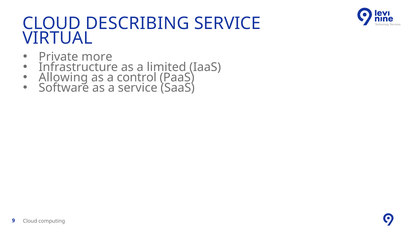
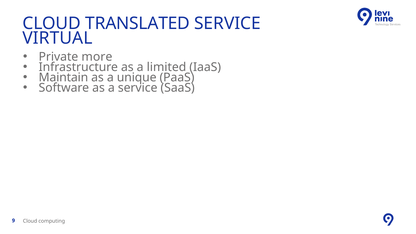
DESCRIBING: DESCRIBING -> TRANSLATED
Allowing: Allowing -> Maintain
control: control -> unique
